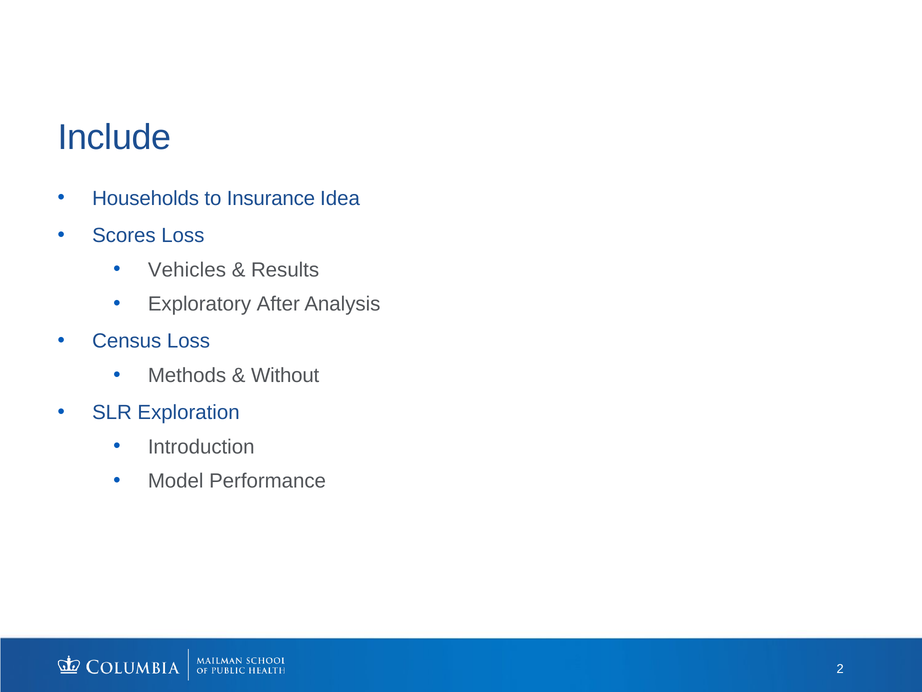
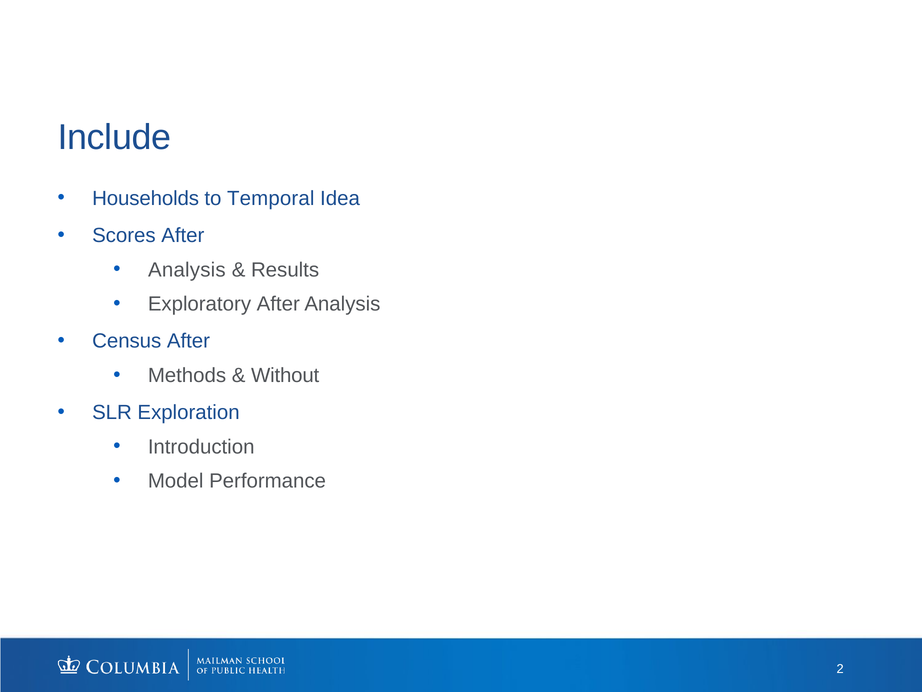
Insurance: Insurance -> Temporal
Scores Loss: Loss -> After
Vehicles at (187, 270): Vehicles -> Analysis
Census Loss: Loss -> After
